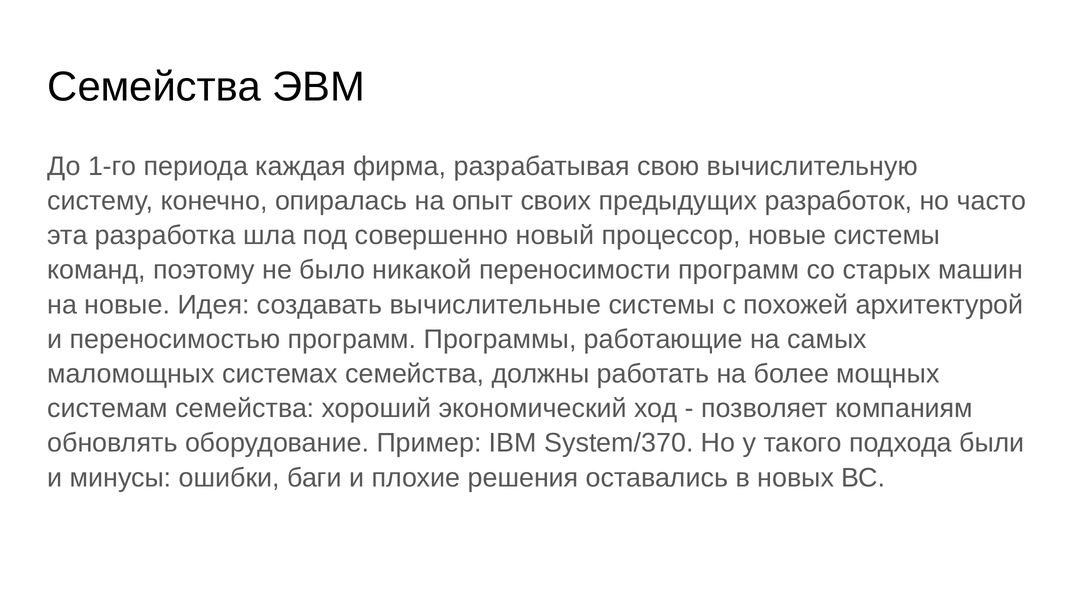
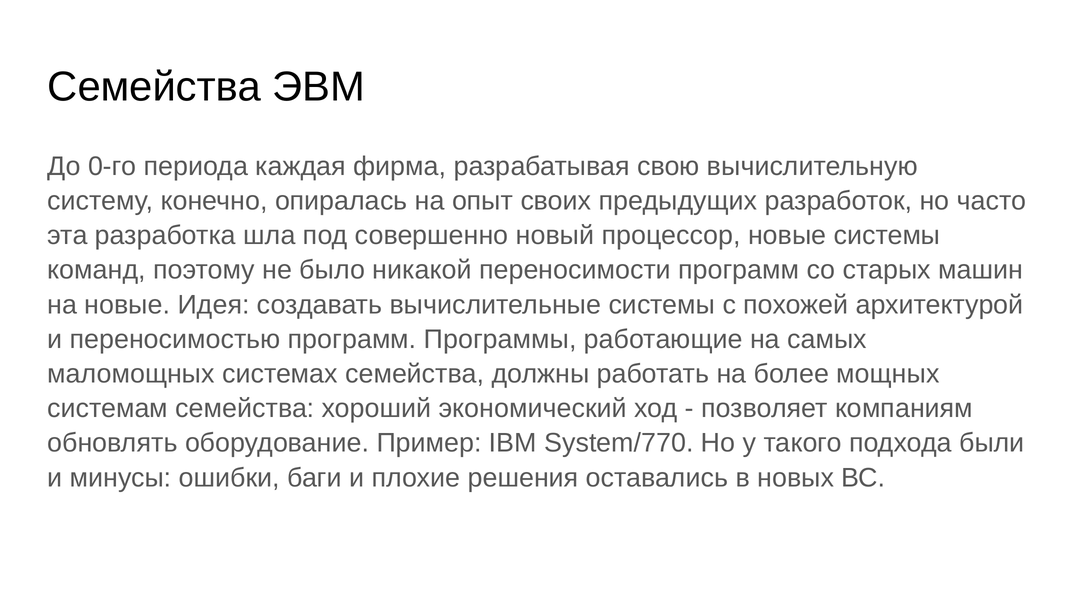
1-го: 1-го -> 0-го
System/370: System/370 -> System/770
